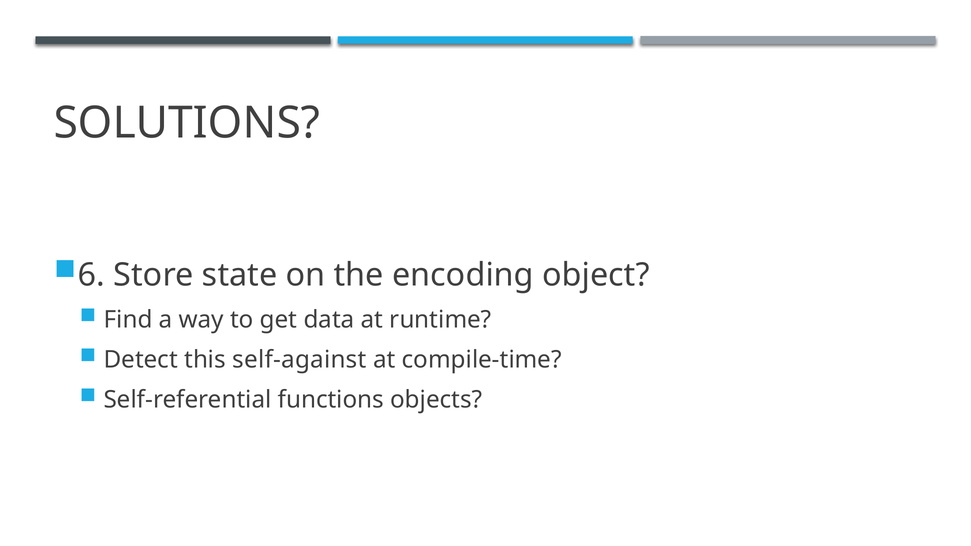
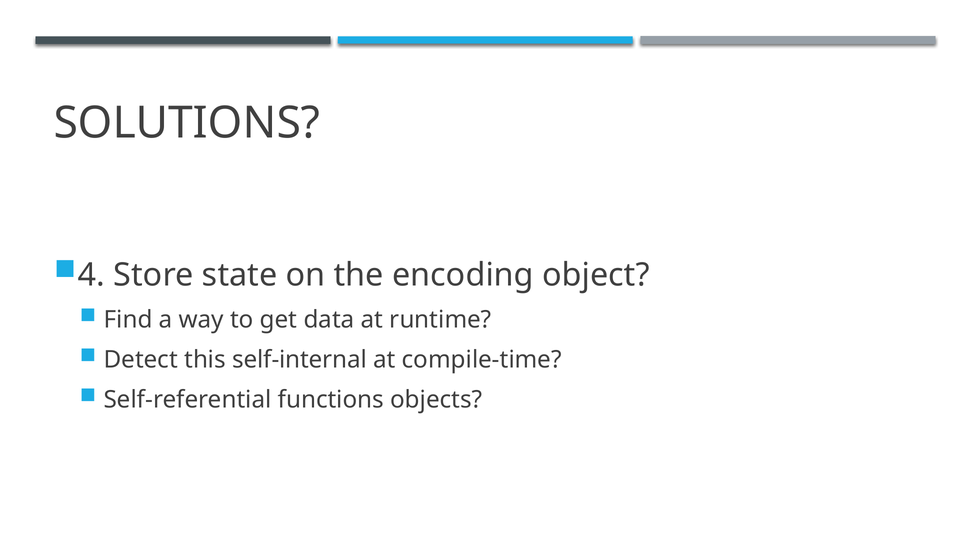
6: 6 -> 4
self-against: self-against -> self-internal
